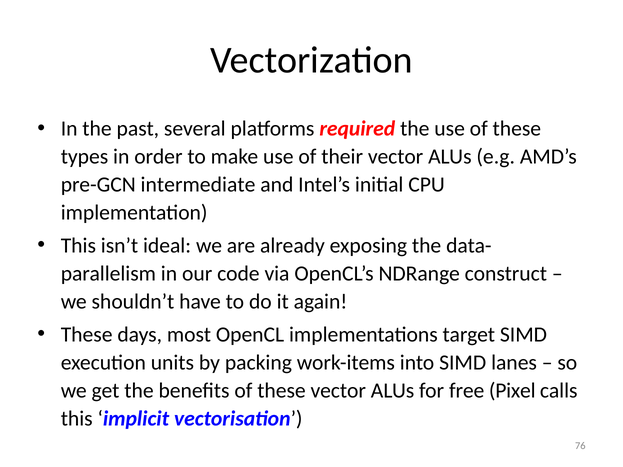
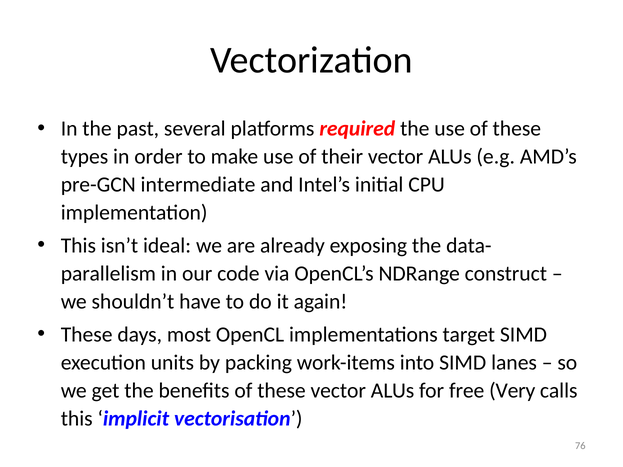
Pixel: Pixel -> Very
